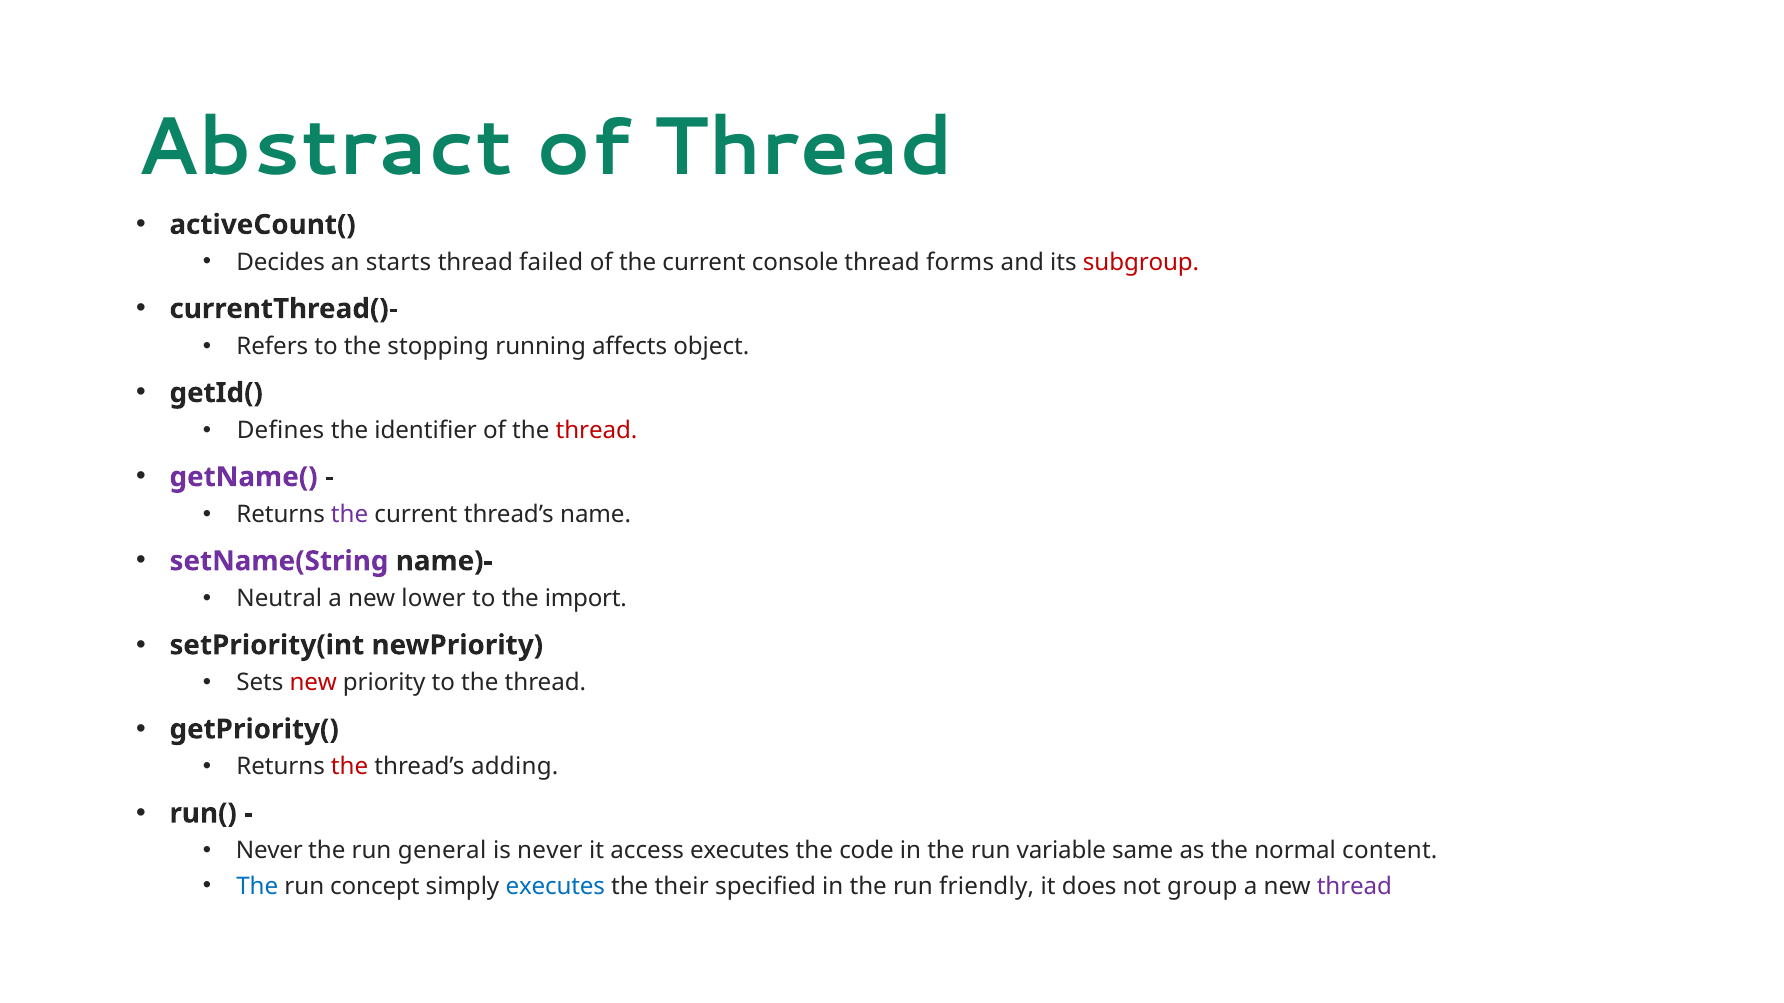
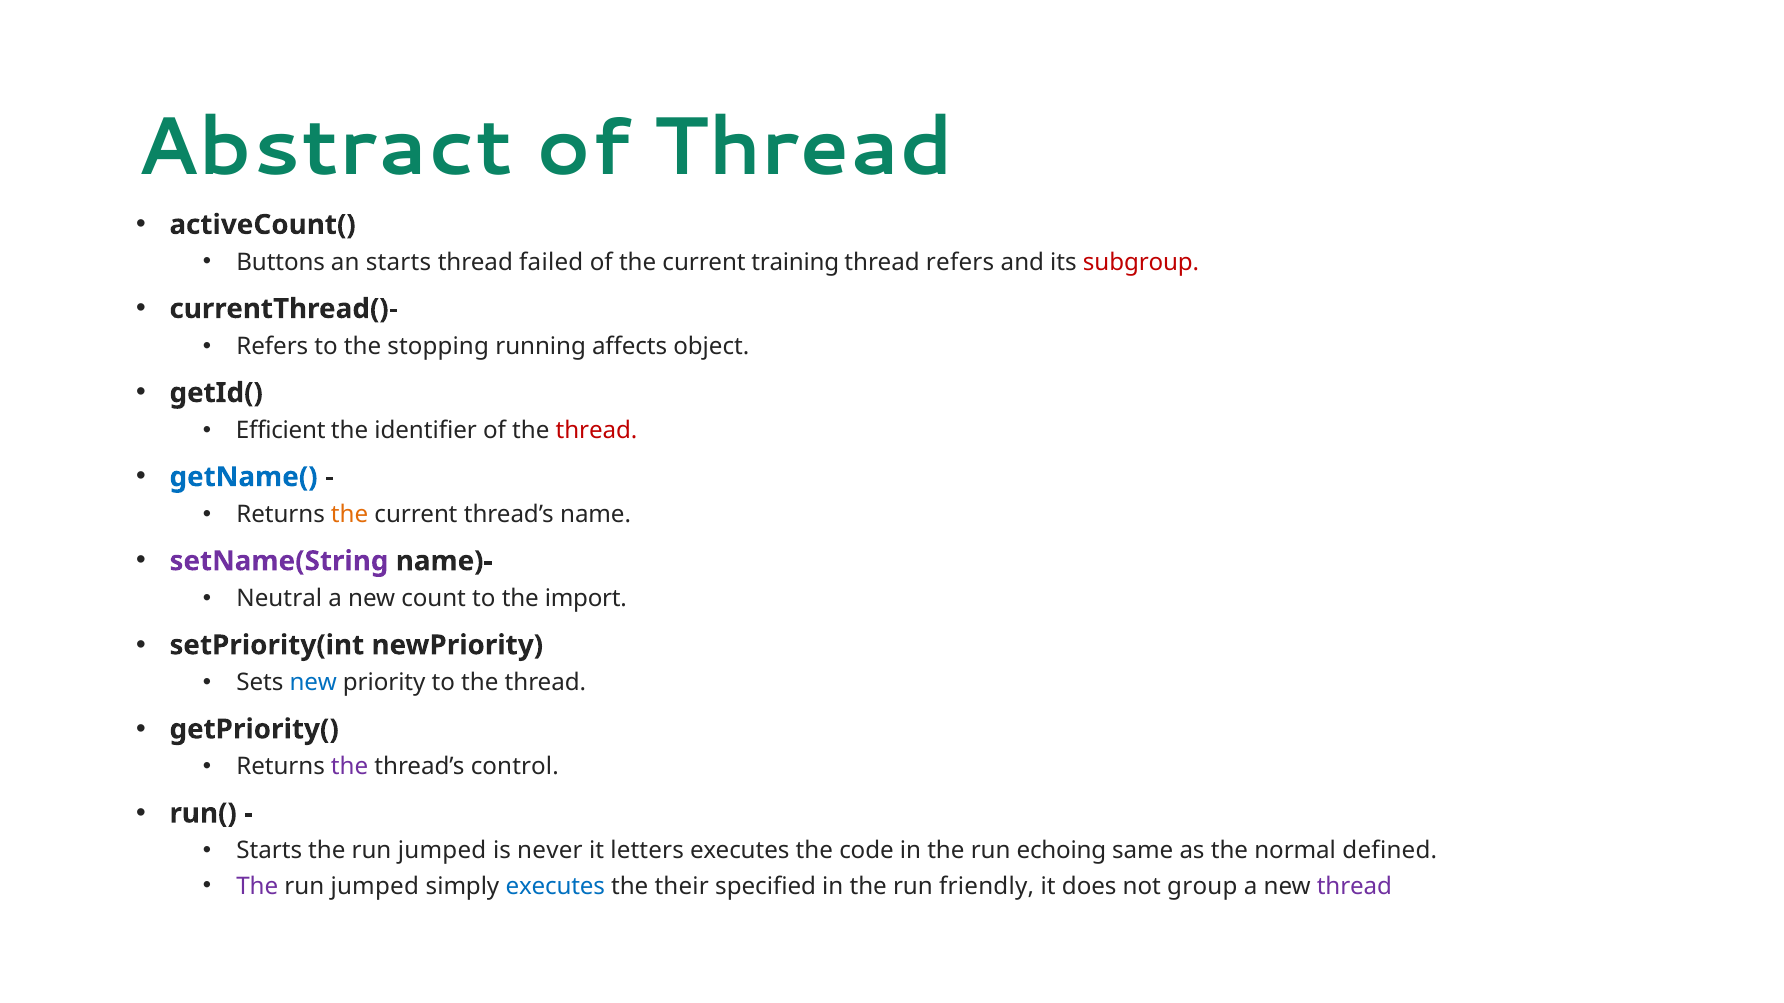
Decides: Decides -> Buttons
console: console -> training
thread forms: forms -> refers
Defines: Defines -> Efficient
getName( colour: purple -> blue
the at (350, 515) colour: purple -> orange
lower: lower -> count
new at (313, 683) colour: red -> blue
the at (350, 767) colour: red -> purple
adding: adding -> control
Never at (269, 851): Never -> Starts
general at (442, 851): general -> jumped
access: access -> letters
variable: variable -> echoing
content: content -> defined
The at (257, 887) colour: blue -> purple
concept at (375, 887): concept -> jumped
